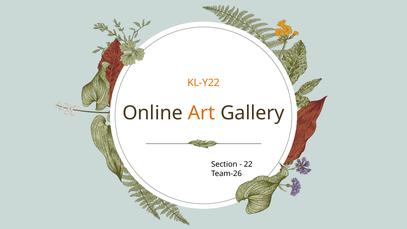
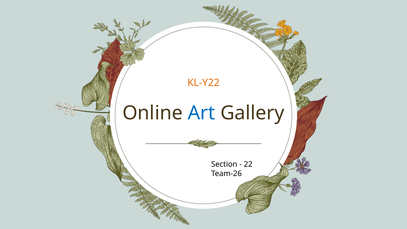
Art colour: orange -> blue
